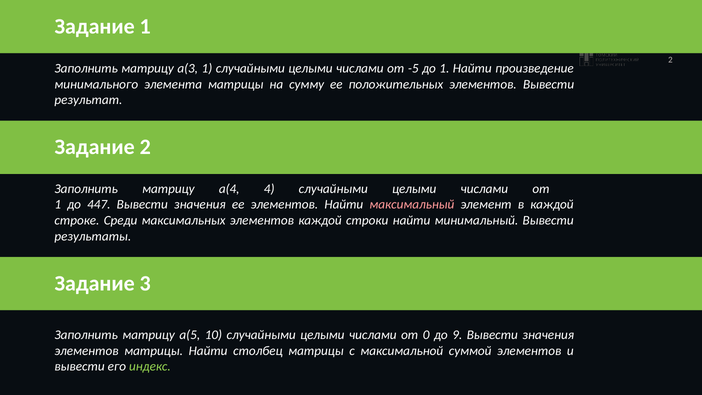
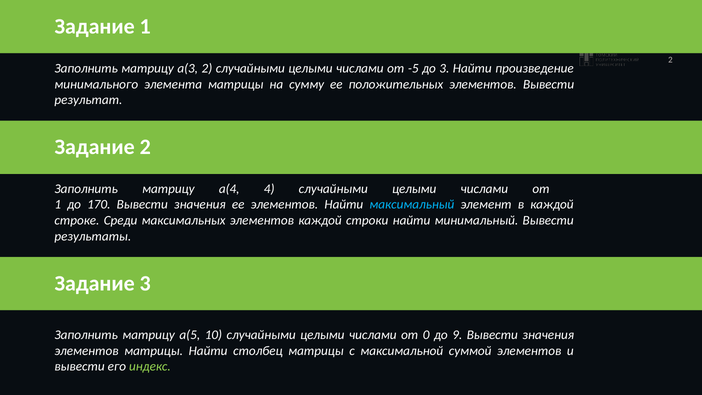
а(3 1: 1 -> 2
до 1: 1 -> 3
447: 447 -> 170
максимальный colour: pink -> light blue
